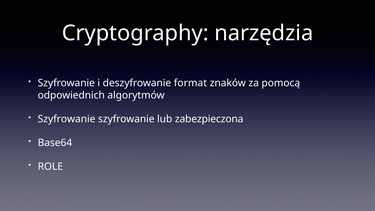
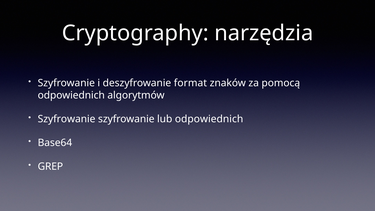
lub zabezpieczona: zabezpieczona -> odpowiednich
ROLE: ROLE -> GREP
